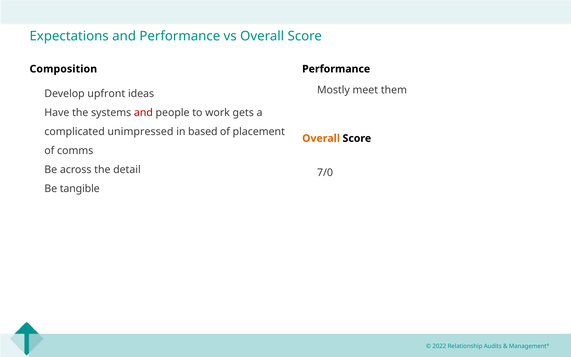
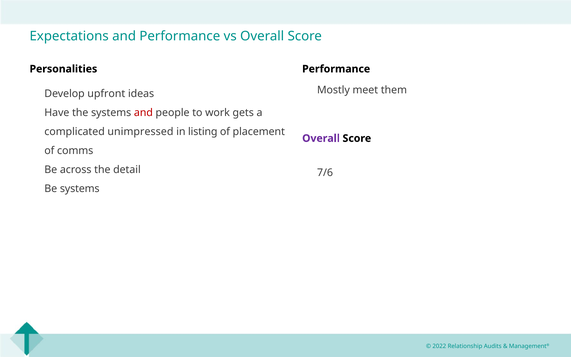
Composition: Composition -> Personalities
based: based -> listing
Overall at (321, 138) colour: orange -> purple
7/0: 7/0 -> 7/6
Be tangible: tangible -> systems
